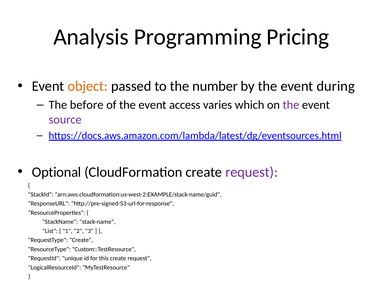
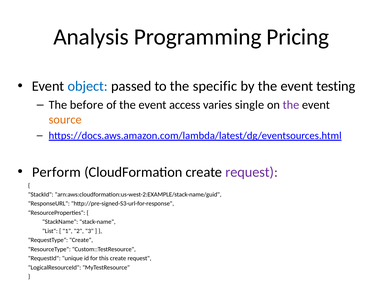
object colour: orange -> blue
number: number -> specific
during: during -> testing
which: which -> single
source colour: purple -> orange
Optional: Optional -> Perform
